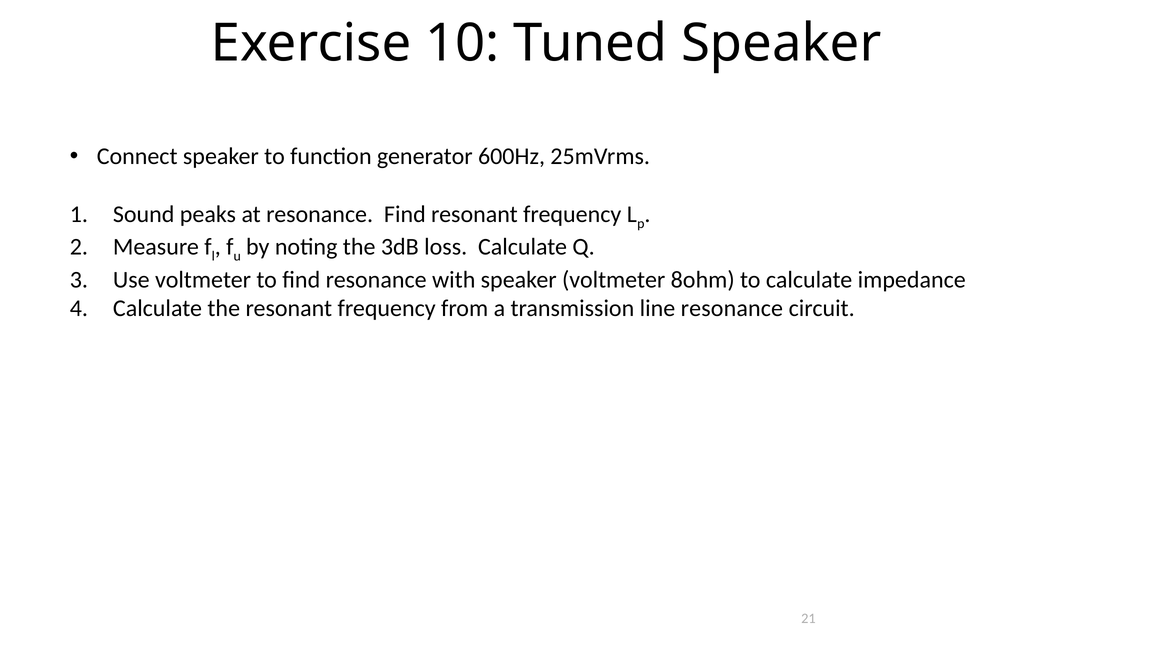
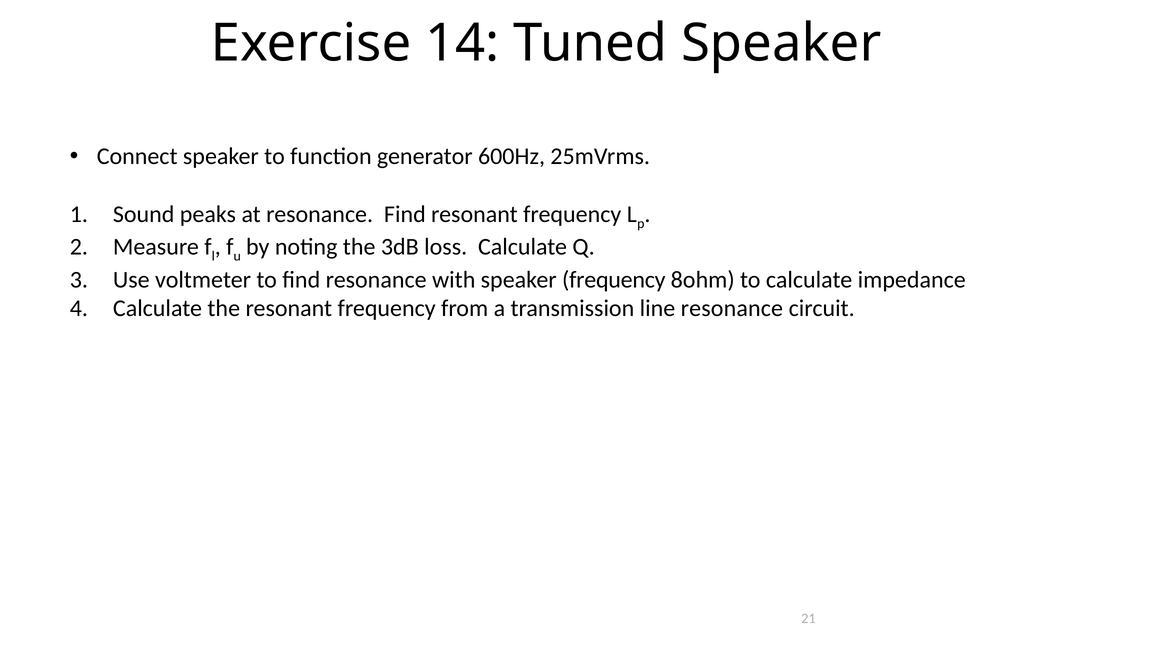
10: 10 -> 14
speaker voltmeter: voltmeter -> frequency
